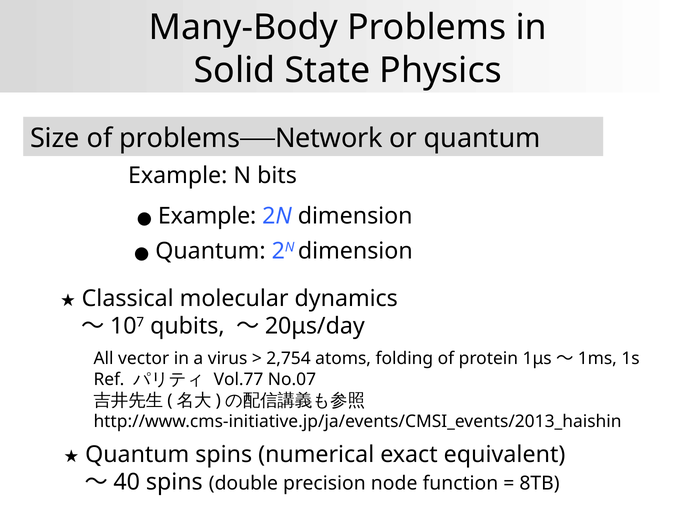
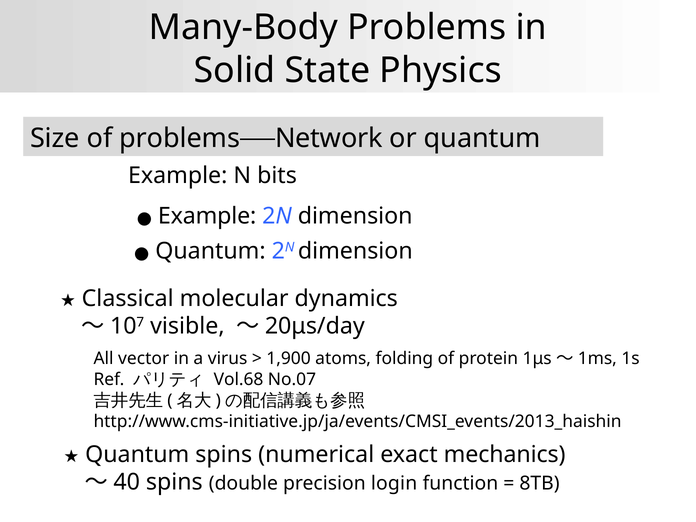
qubits: qubits -> visible
2,754: 2,754 -> 1,900
Vol.77: Vol.77 -> Vol.68
equivalent: equivalent -> mechanics
node: node -> login
